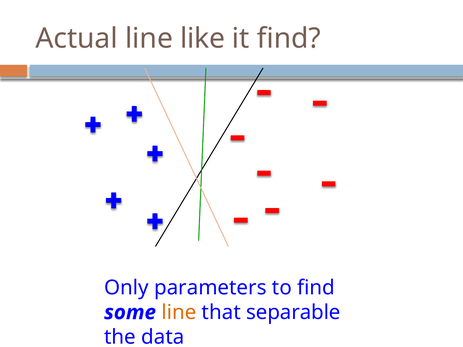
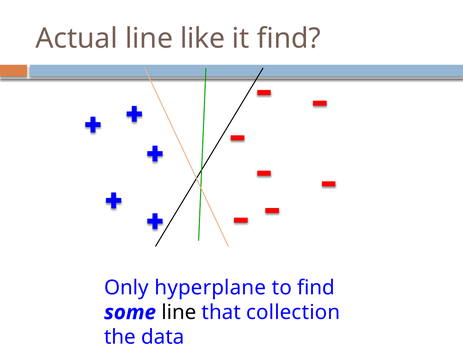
parameters: parameters -> hyperplane
line at (179, 313) colour: orange -> black
separable: separable -> collection
